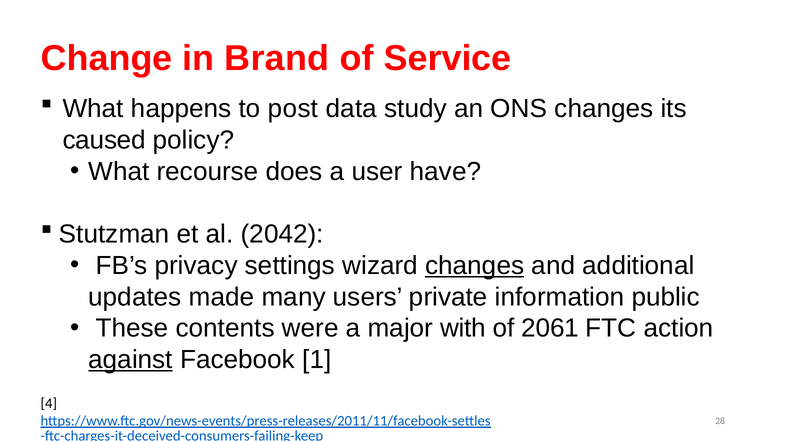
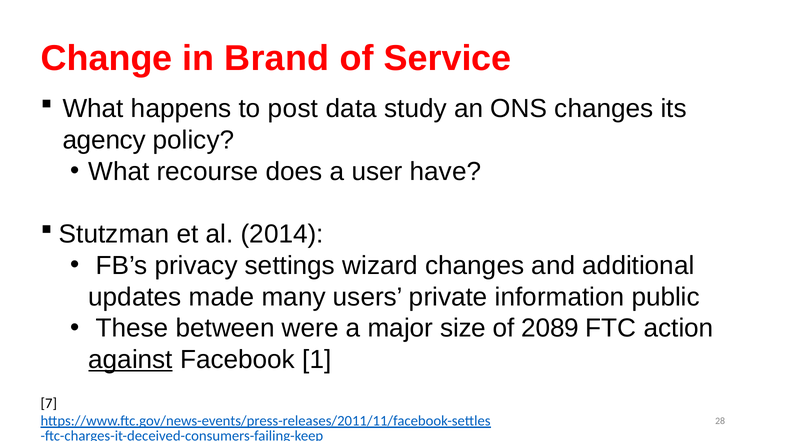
caused: caused -> agency
2042: 2042 -> 2014
changes at (475, 266) underline: present -> none
contents: contents -> between
with: with -> size
2061: 2061 -> 2089
4: 4 -> 7
